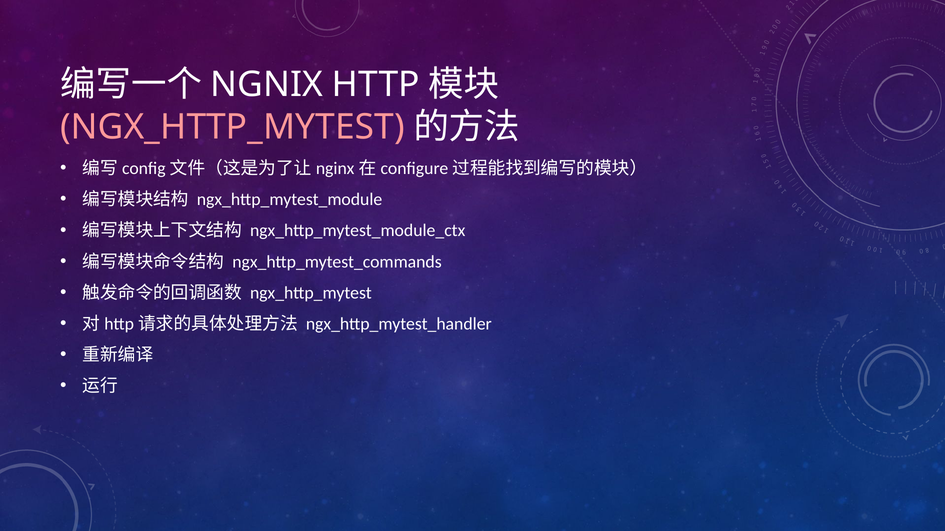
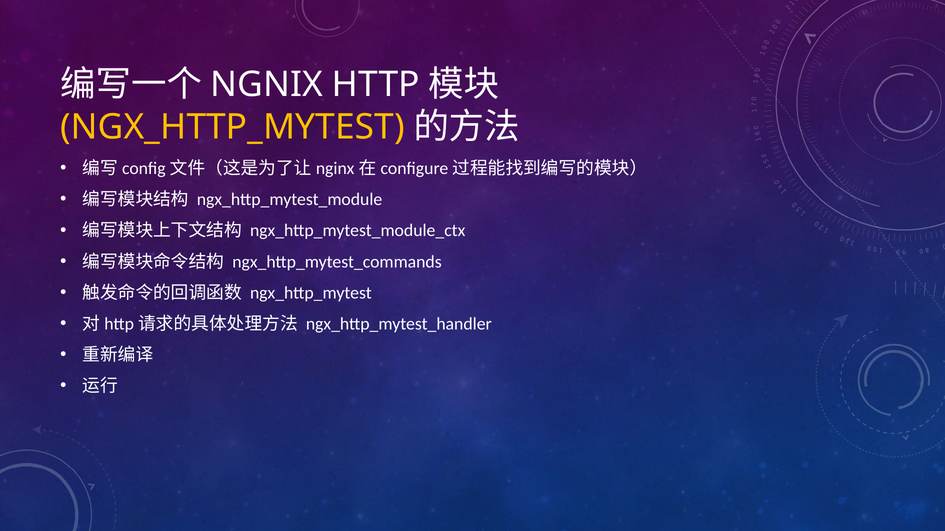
NGX_HTTP_MYTEST at (233, 127) colour: pink -> yellow
